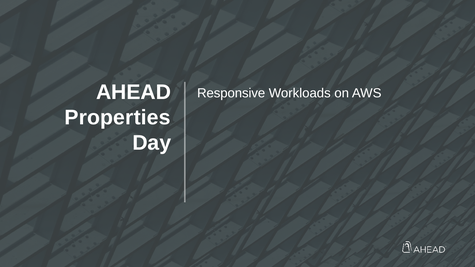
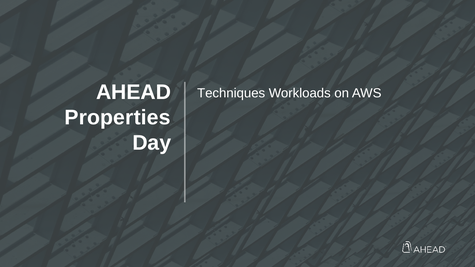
Responsive: Responsive -> Techniques
